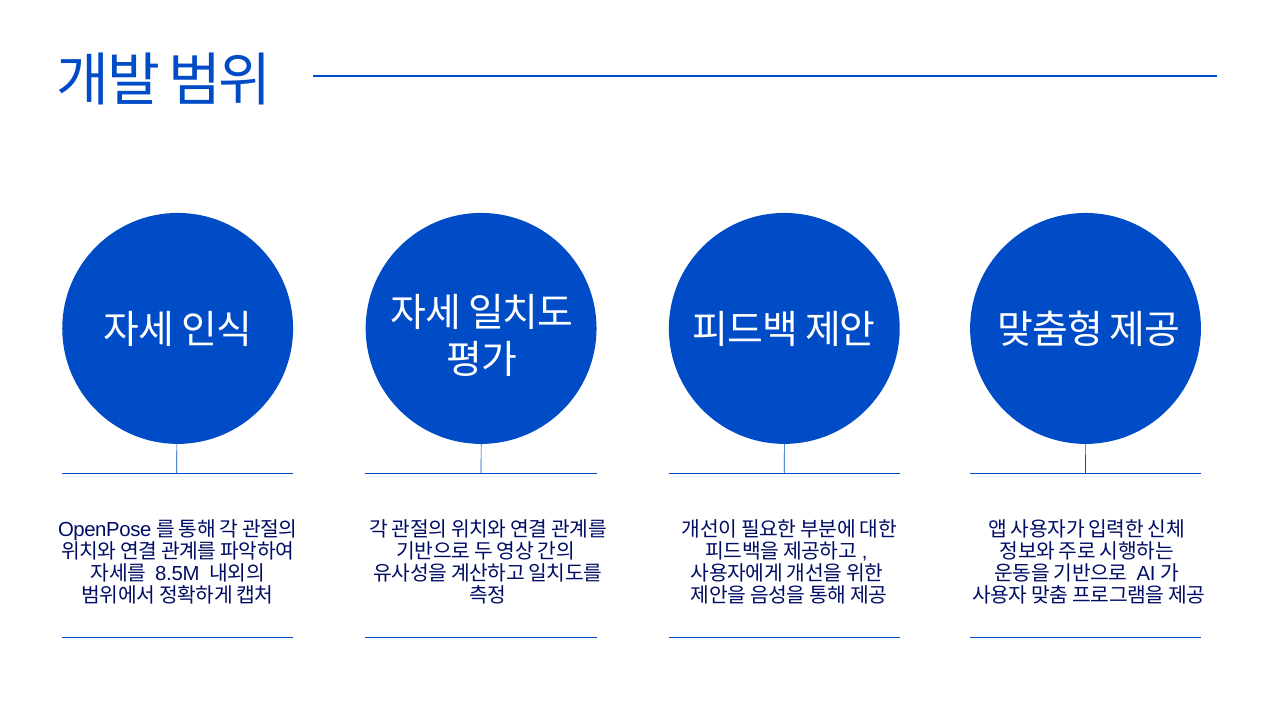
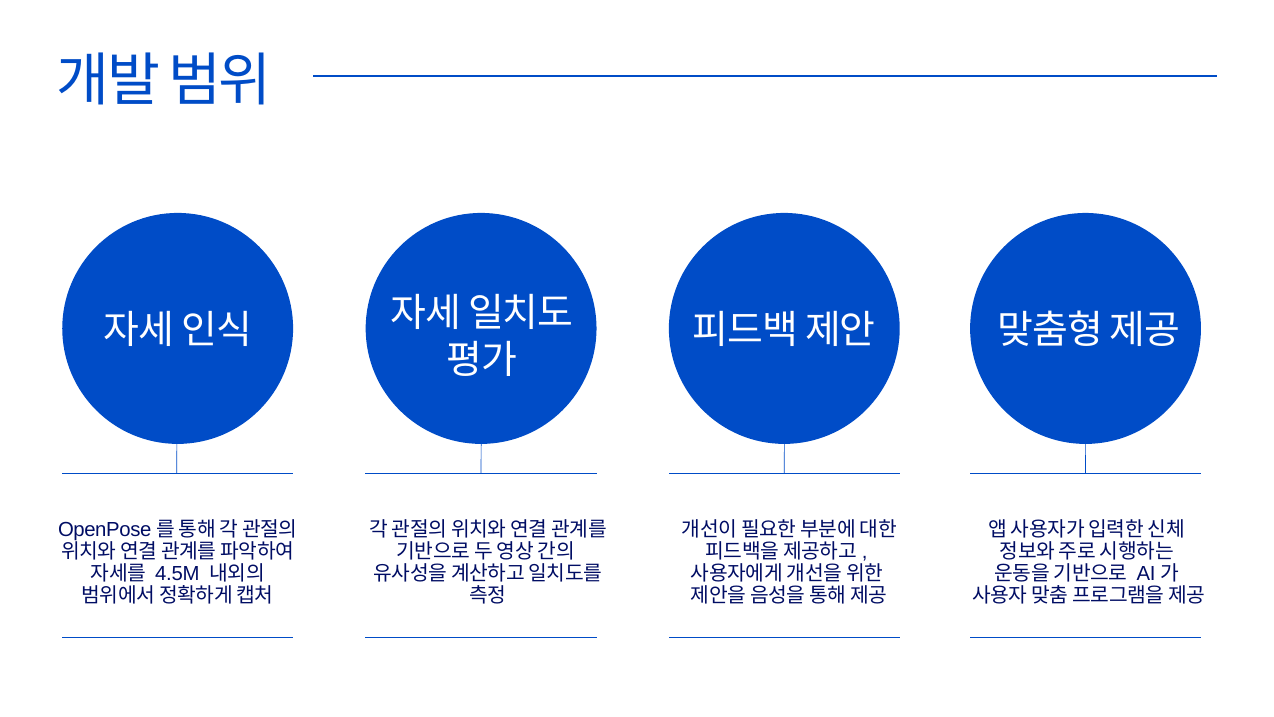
8.5M: 8.5M -> 4.5M
